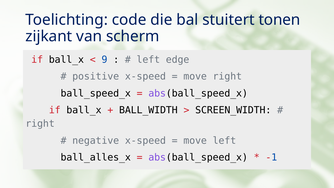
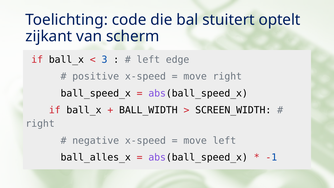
tonen: tonen -> optelt
9: 9 -> 3
